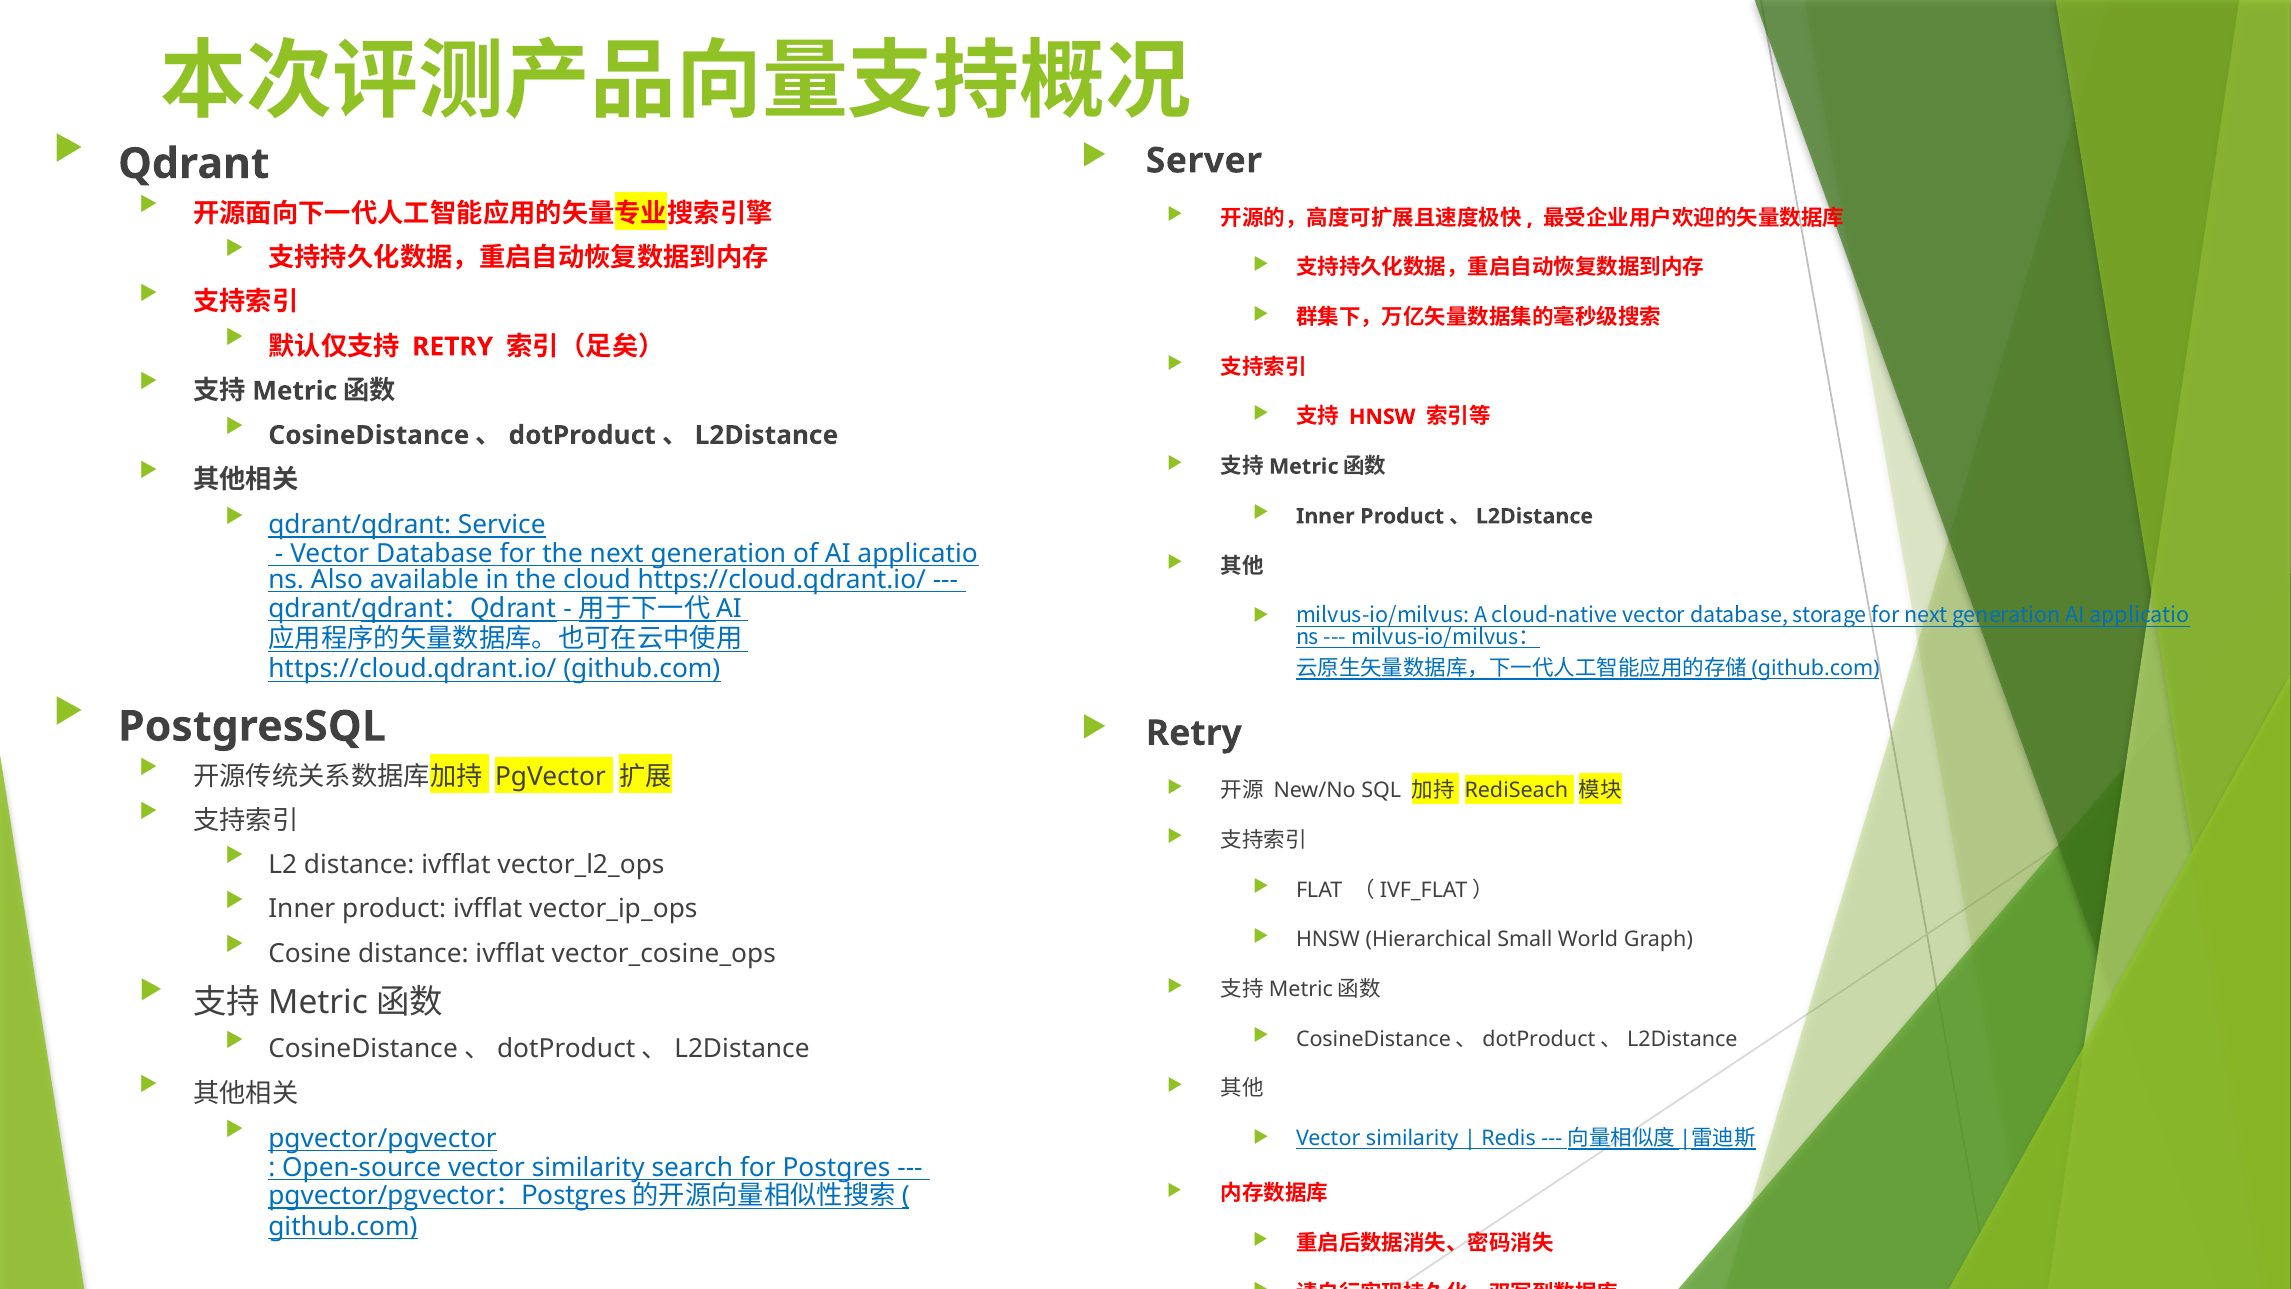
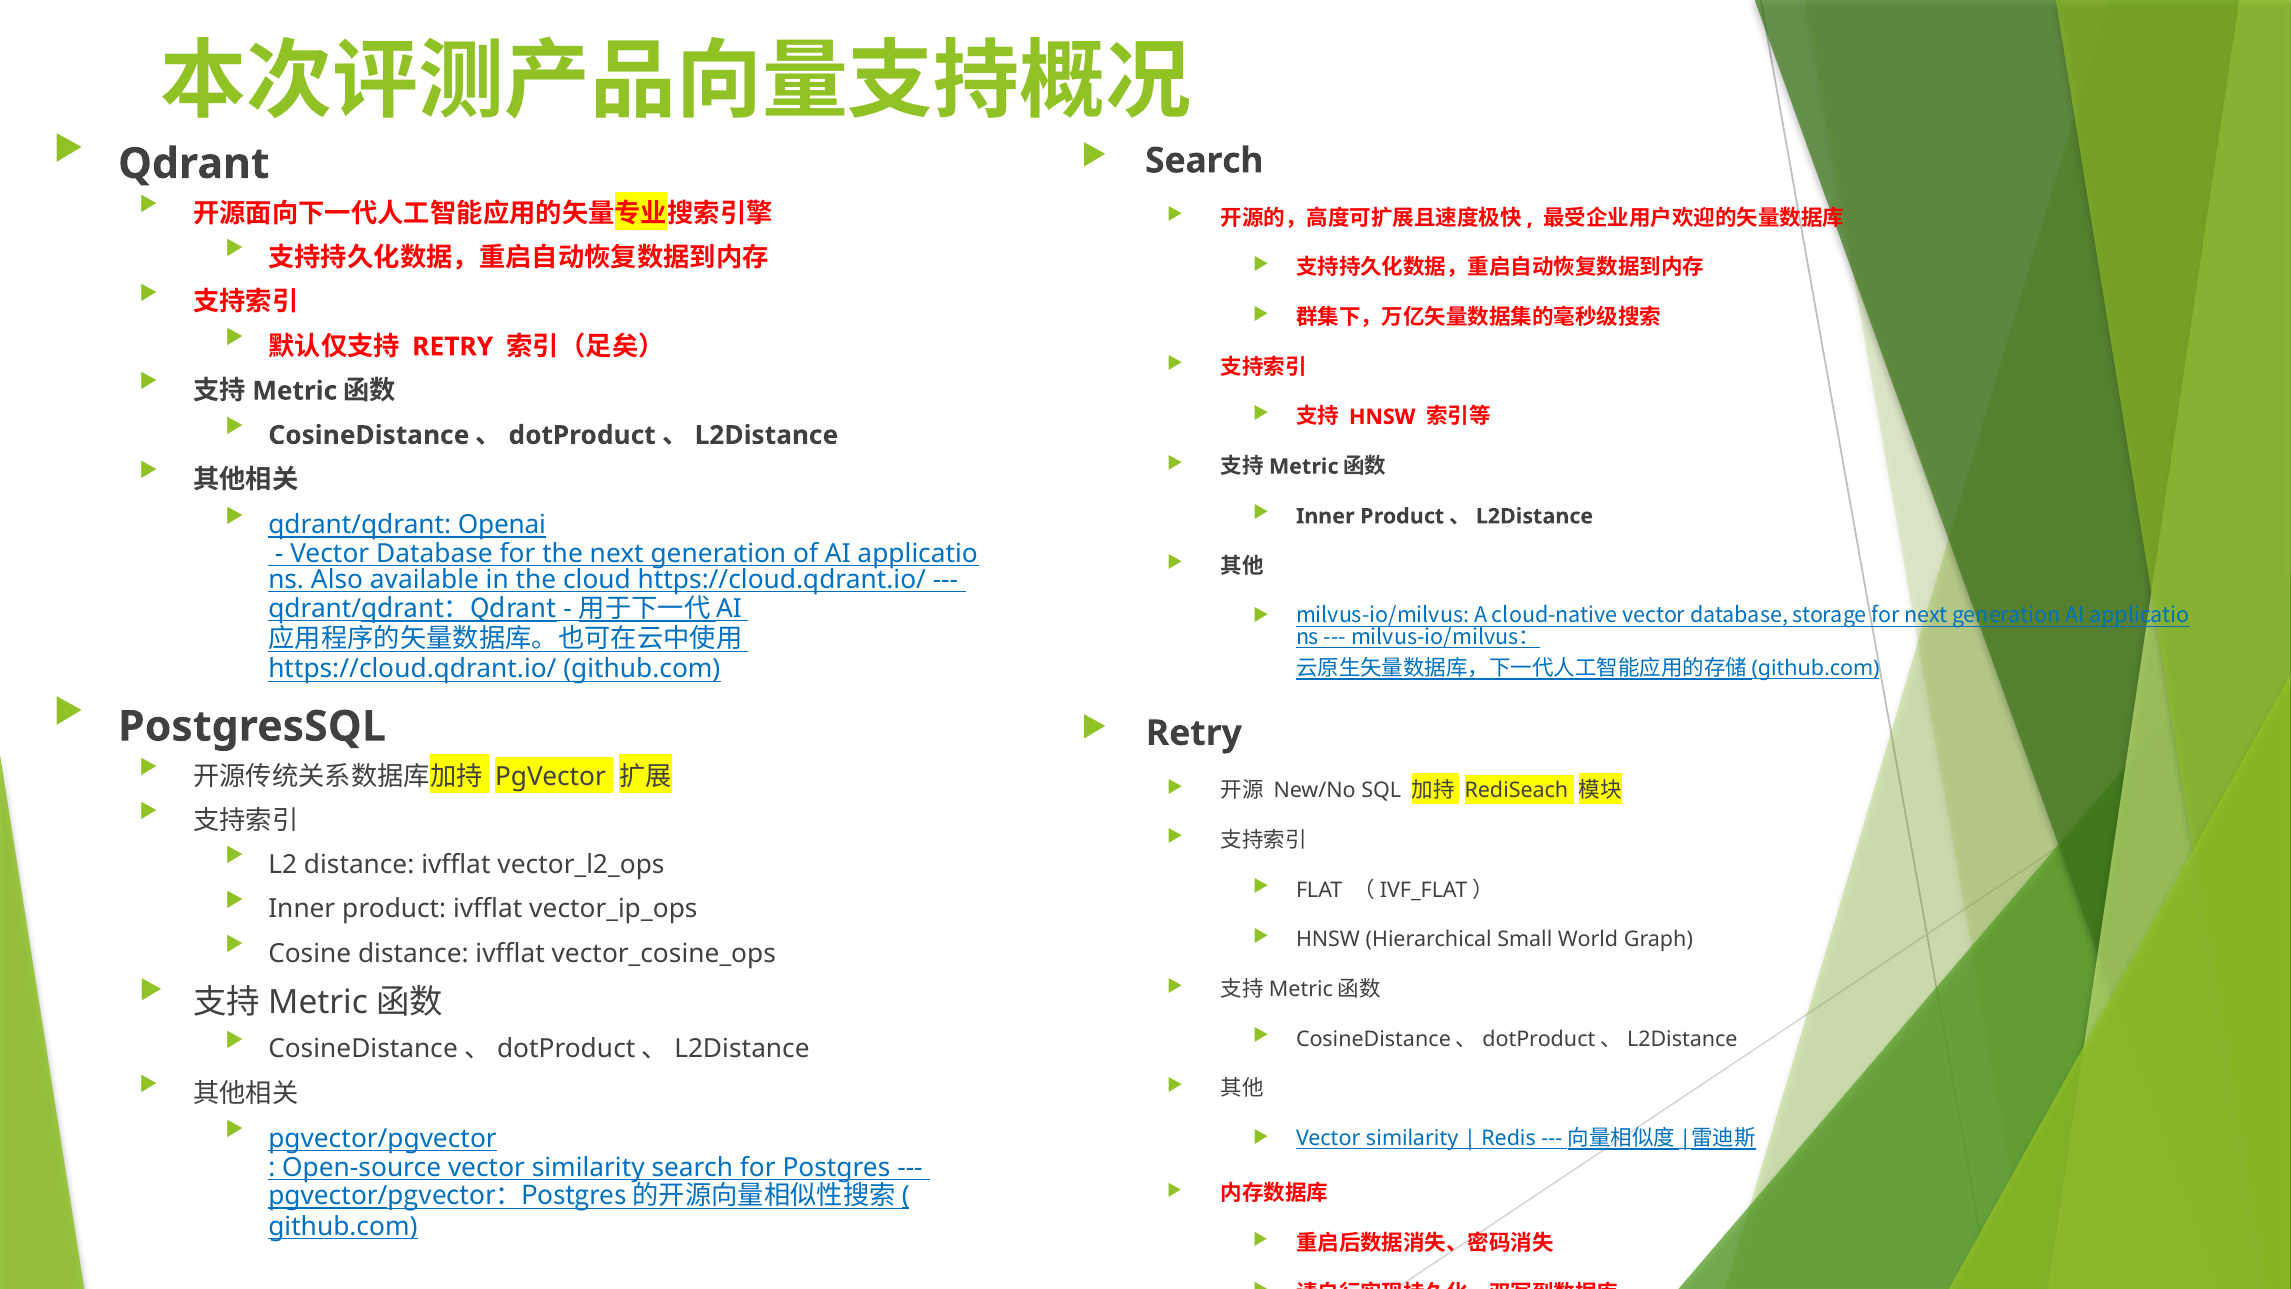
Server at (1204, 161): Server -> Search
Service: Service -> Openai
